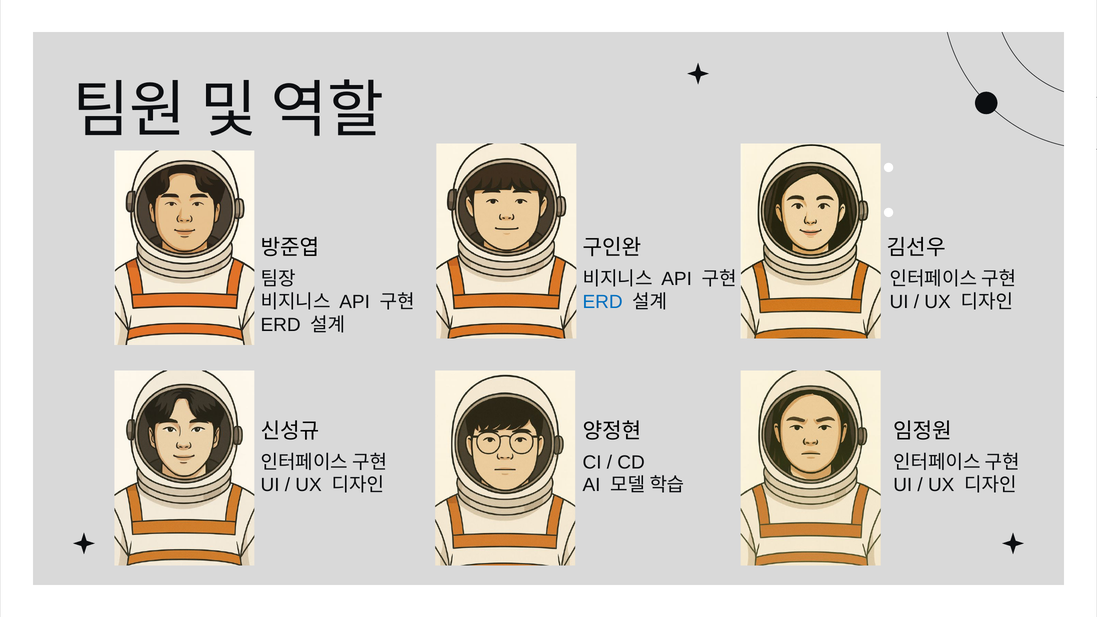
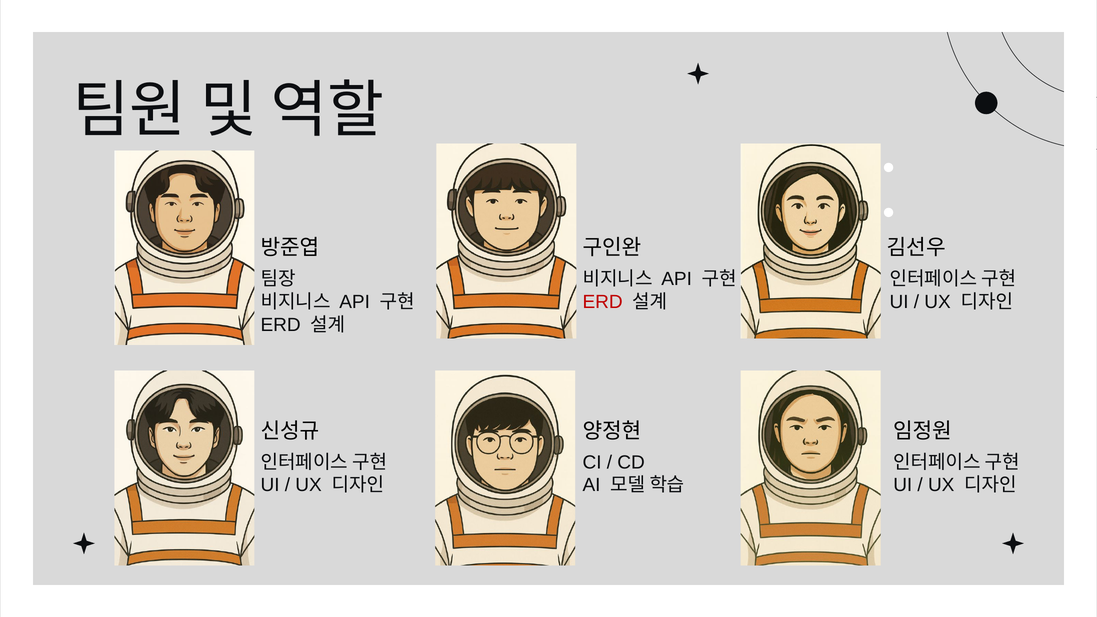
ERD at (603, 302) colour: blue -> red
